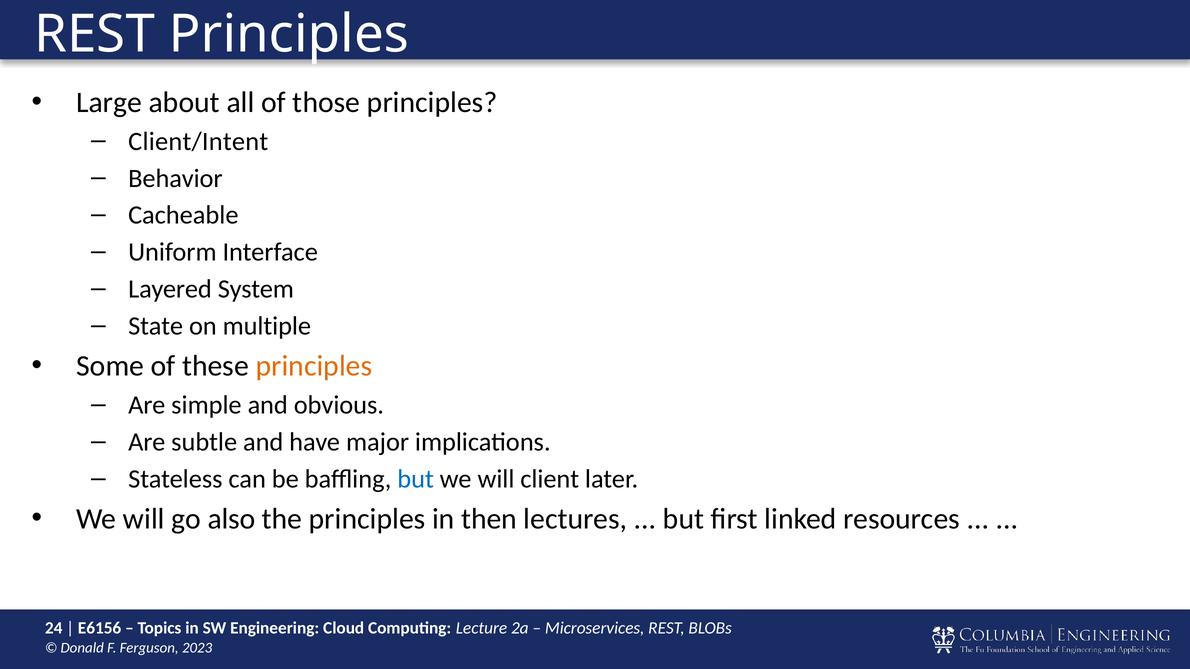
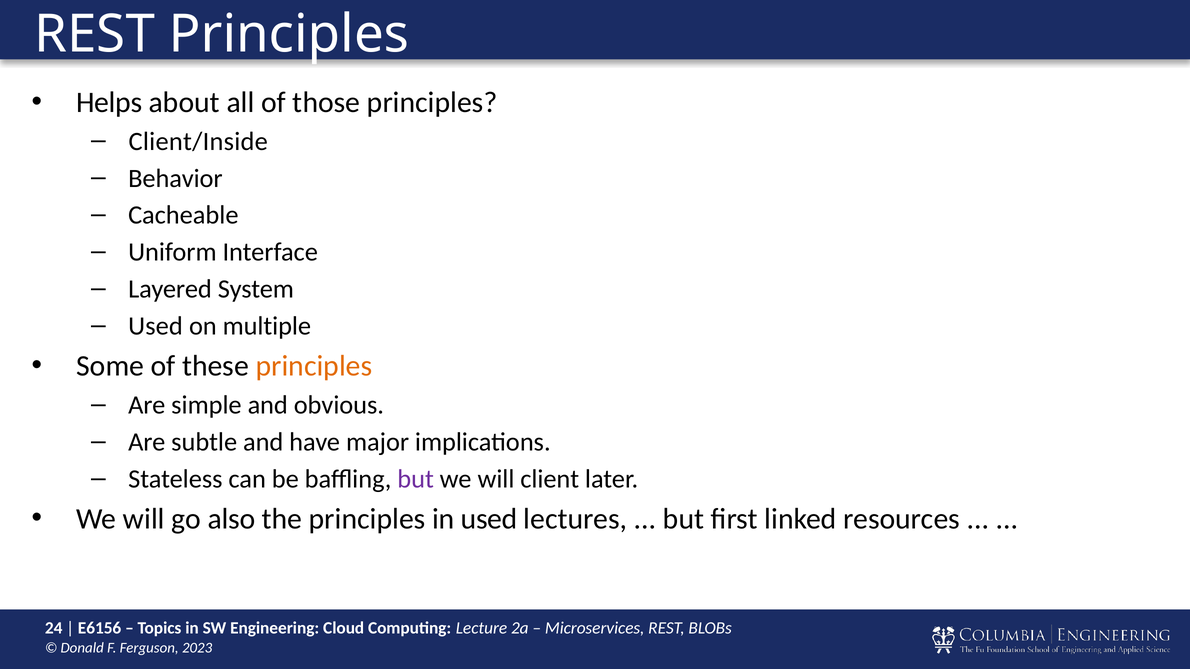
Large: Large -> Helps
Client/Intent: Client/Intent -> Client/Inside
State at (156, 326): State -> Used
but at (416, 479) colour: blue -> purple
in then: then -> used
